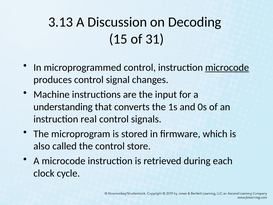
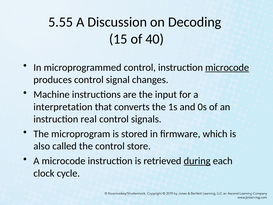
3.13: 3.13 -> 5.55
31: 31 -> 40
understanding: understanding -> interpretation
during underline: none -> present
